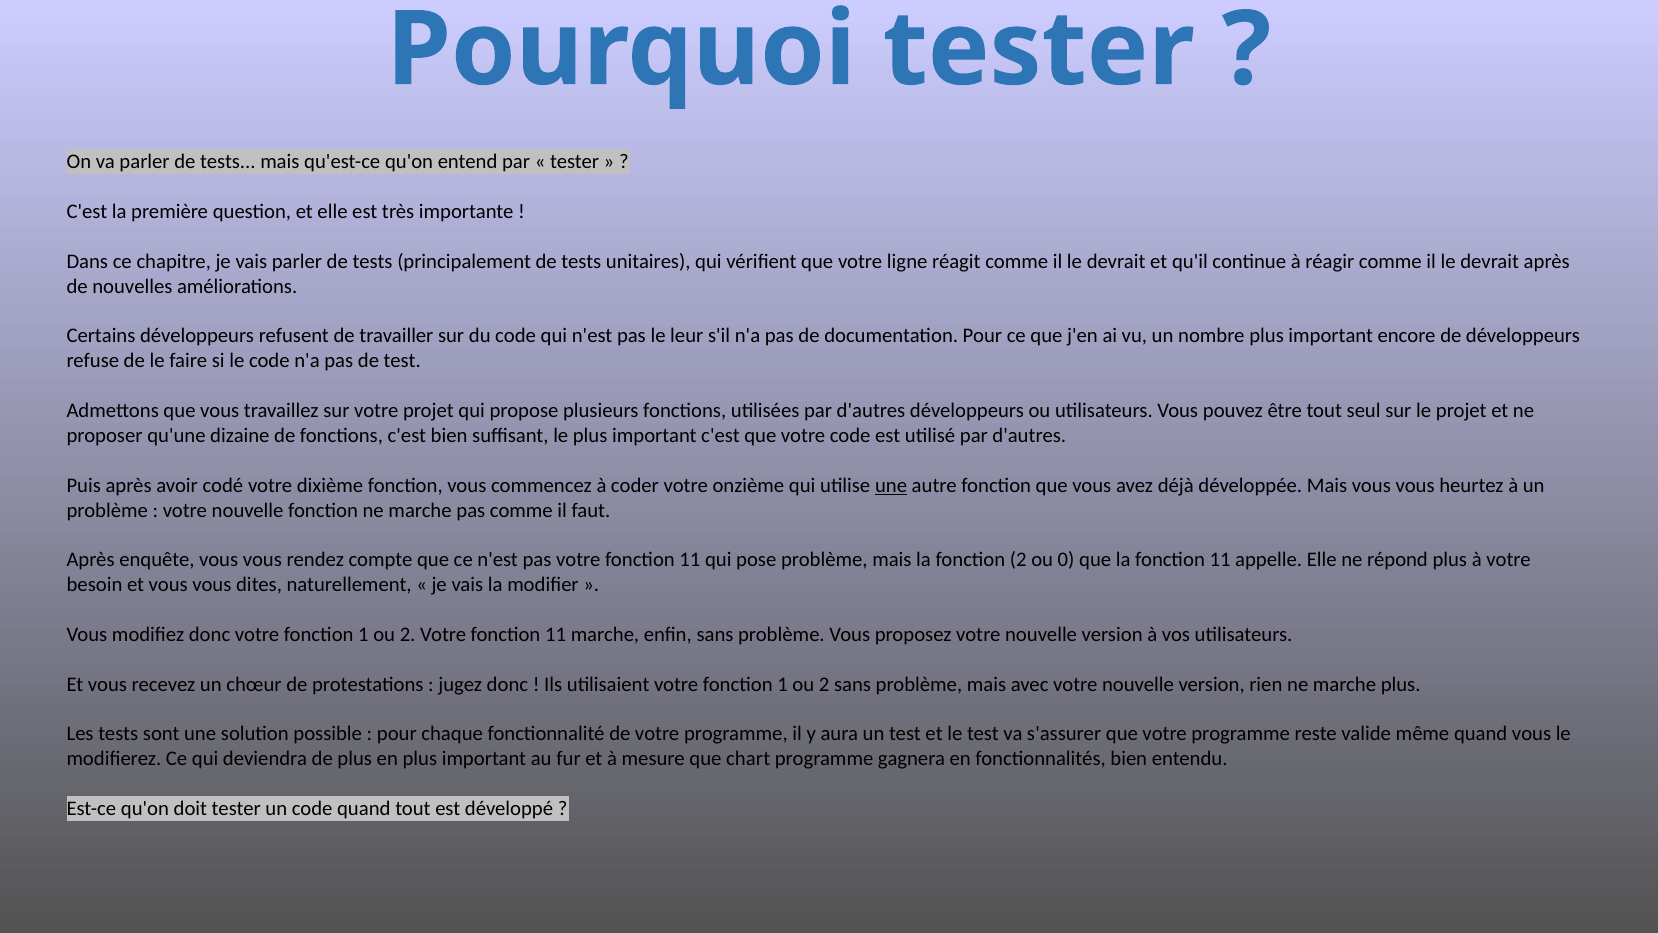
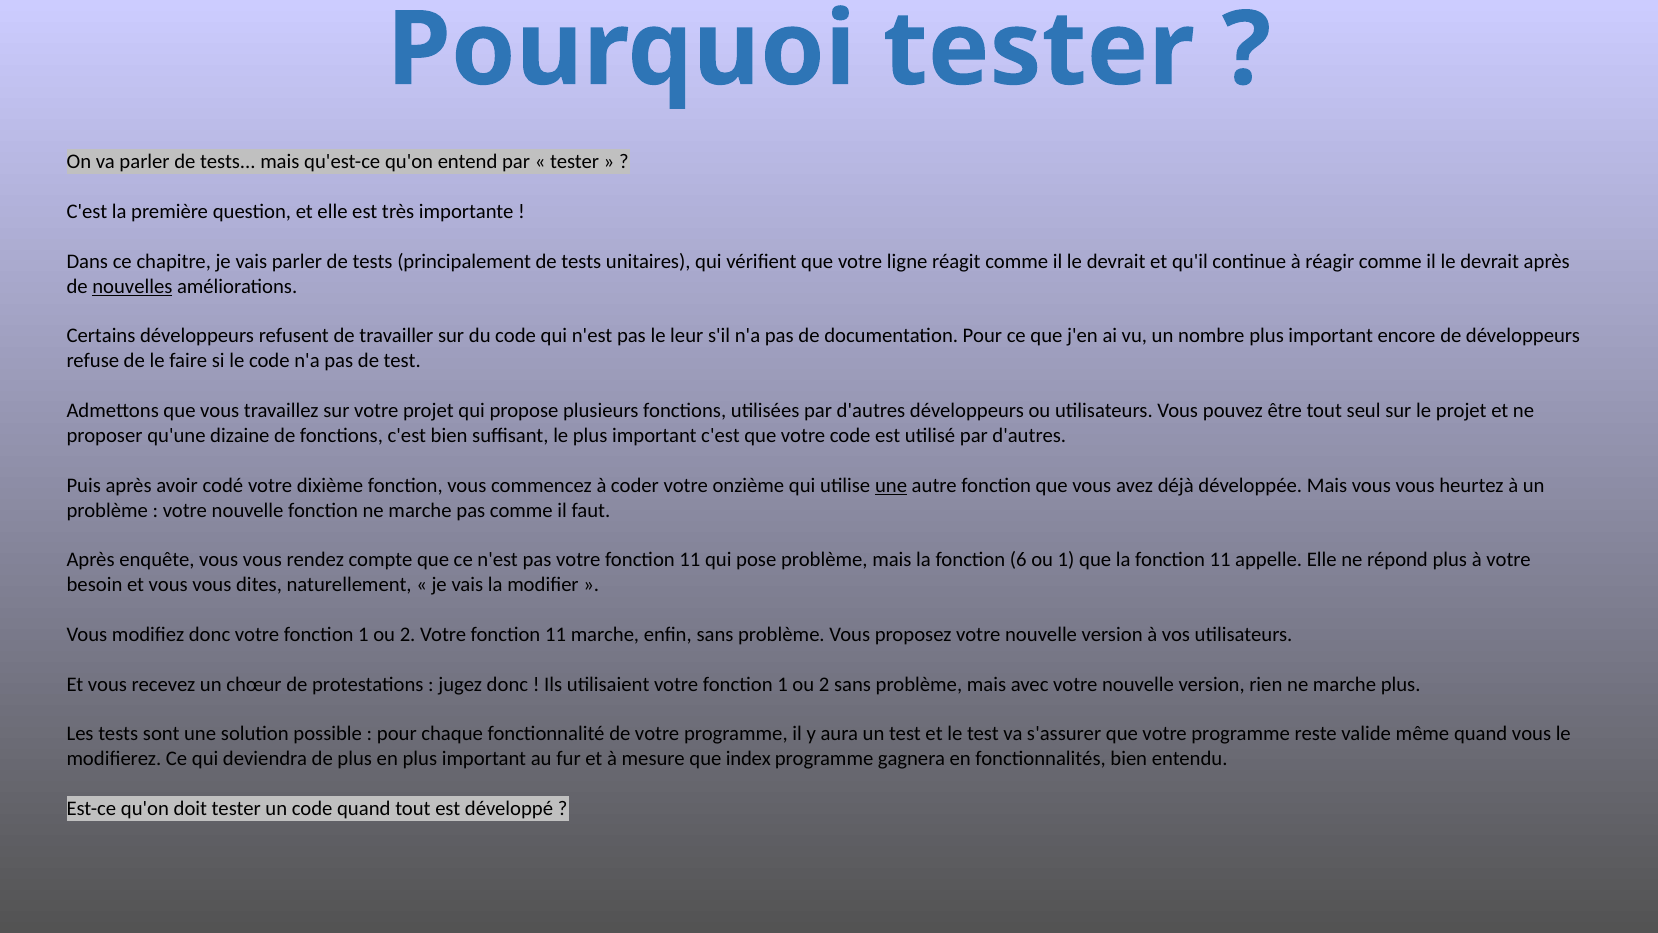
nouvelles underline: none -> present
fonction 2: 2 -> 6
ou 0: 0 -> 1
chart: chart -> index
